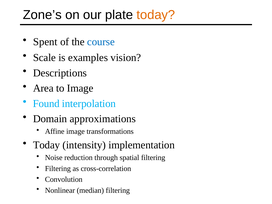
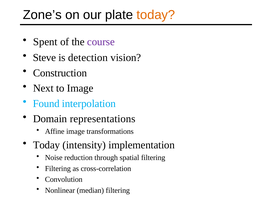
course colour: blue -> purple
Scale: Scale -> Steve
examples: examples -> detection
Descriptions: Descriptions -> Construction
Area: Area -> Next
approximations: approximations -> representations
